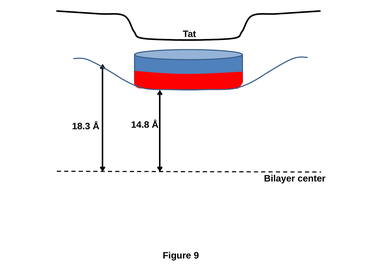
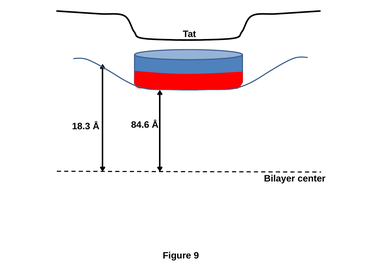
14.8: 14.8 -> 84.6
